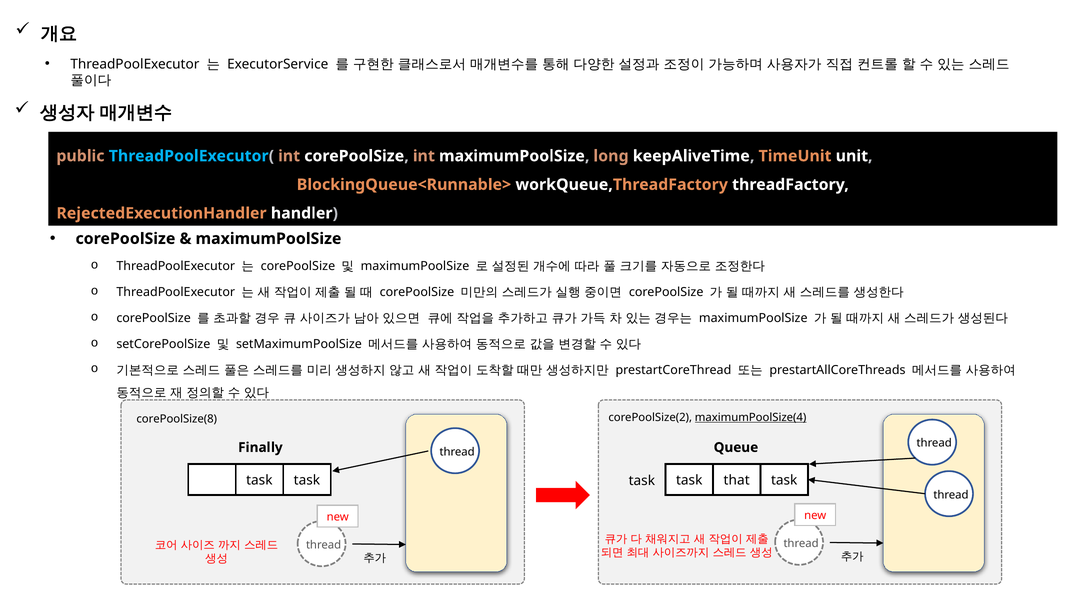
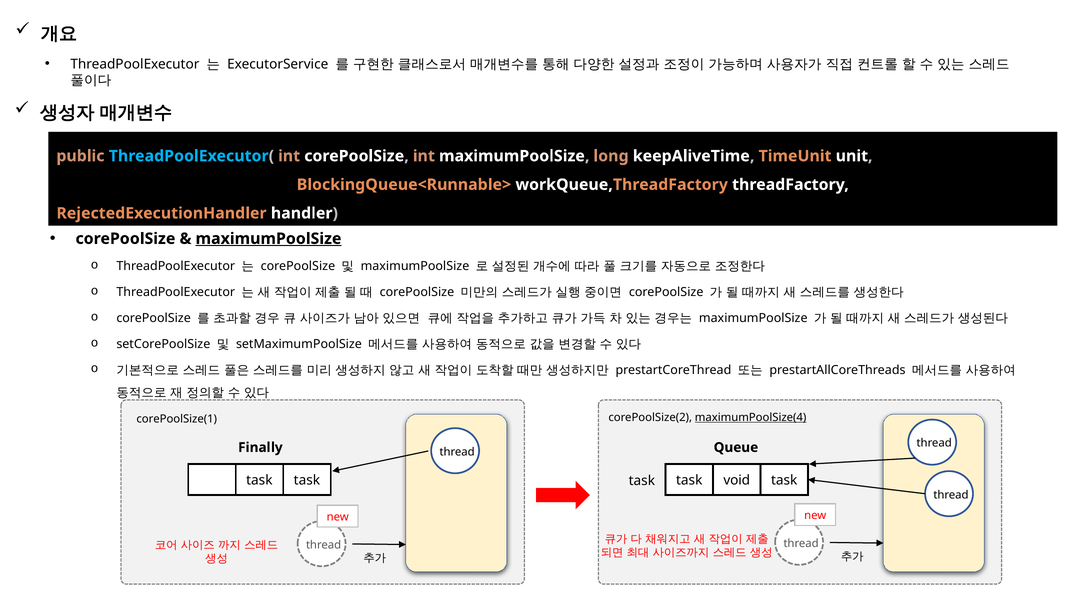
maximumPoolSize at (269, 239) underline: none -> present
corePoolSize(8: corePoolSize(8 -> corePoolSize(1
that: that -> void
